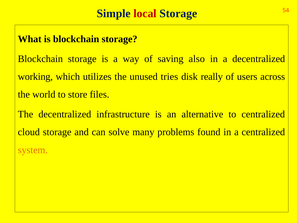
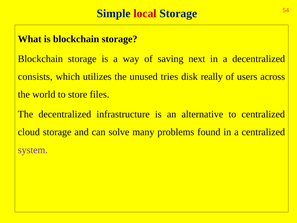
also: also -> next
working: working -> consists
system colour: orange -> purple
